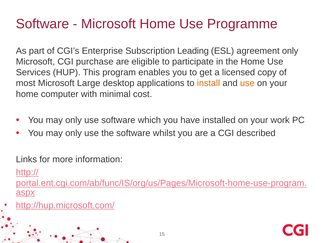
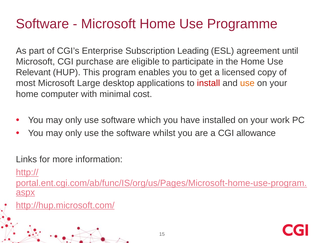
agreement only: only -> until
Services: Services -> Relevant
install colour: orange -> red
described: described -> allowance
